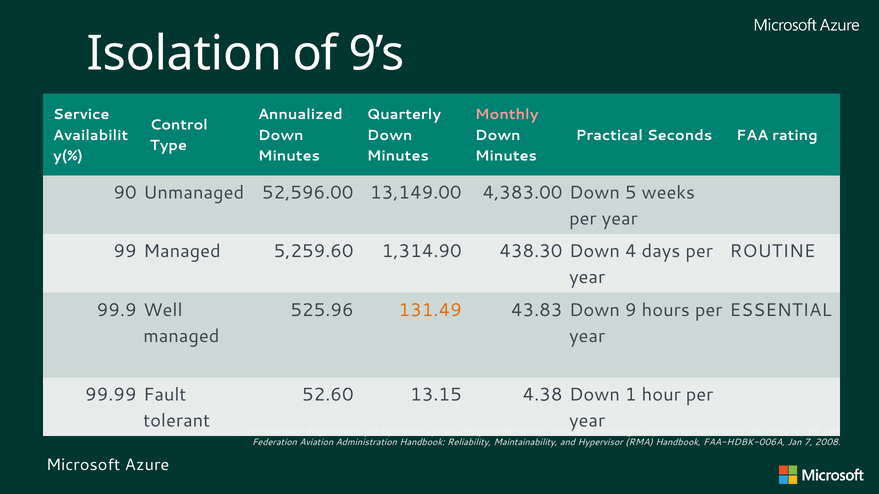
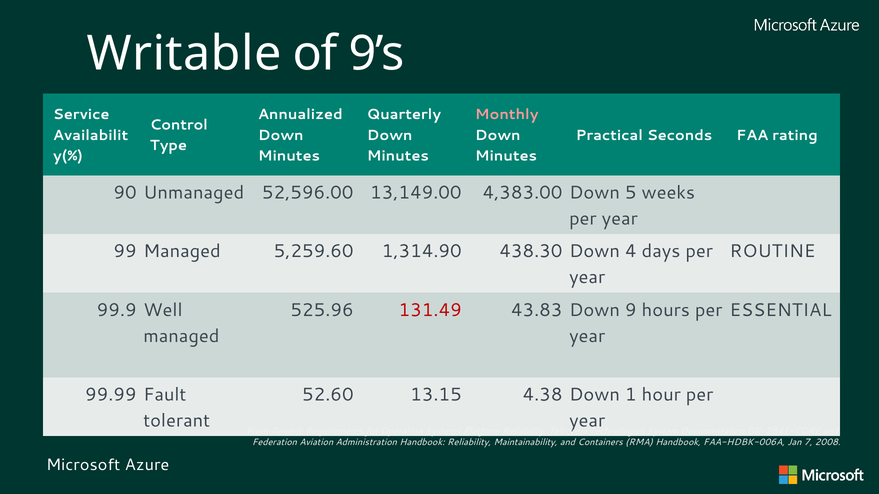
Isolation: Isolation -> Writable
131.49 colour: orange -> red
Hypervisor: Hypervisor -> Containers
